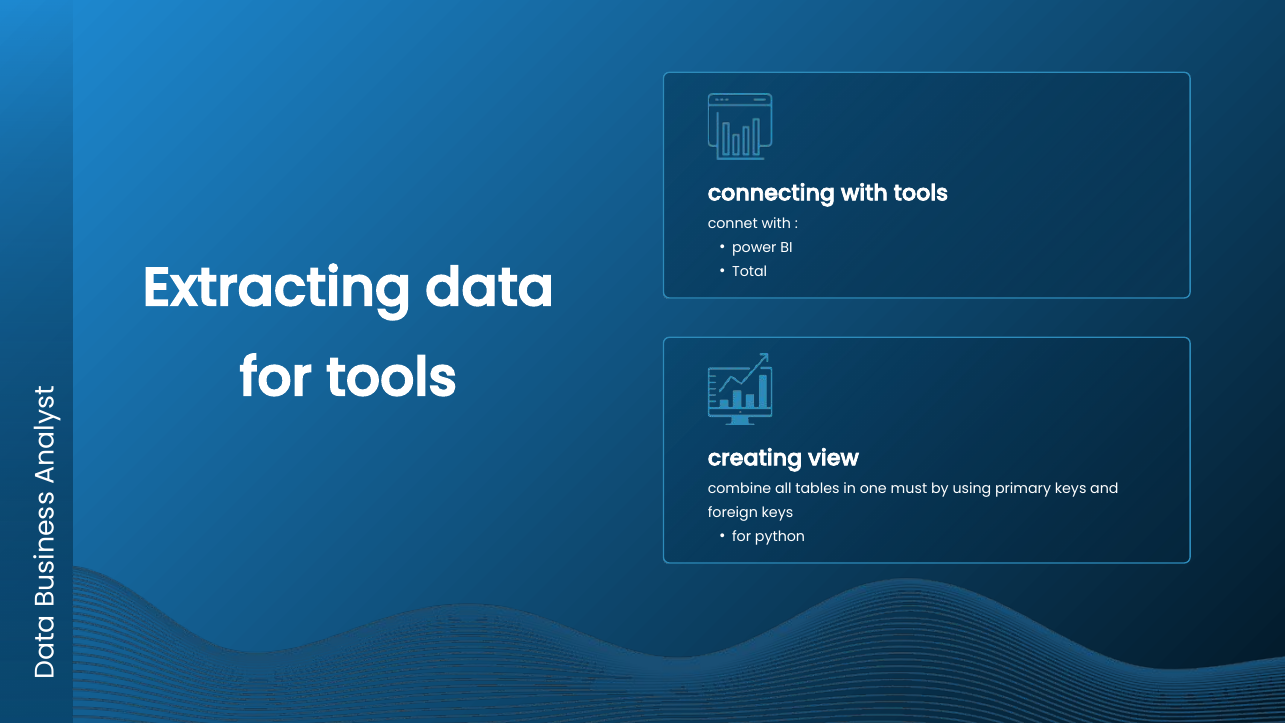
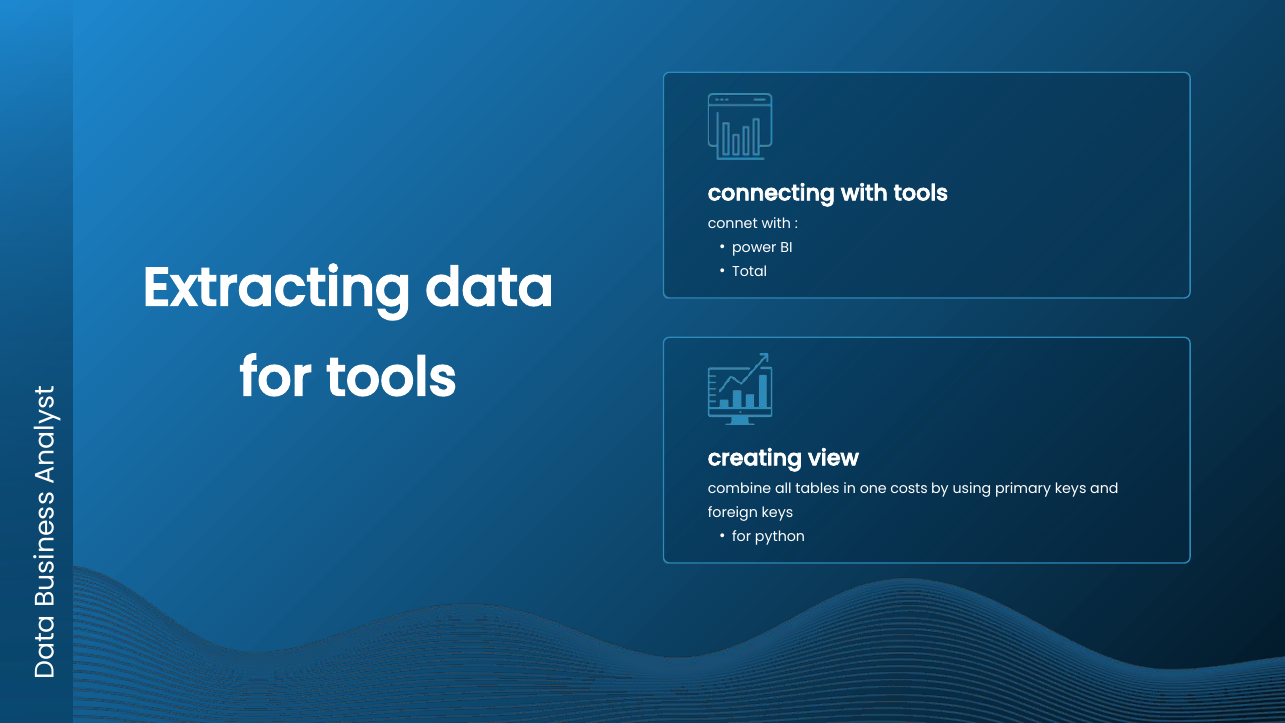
must: must -> costs
